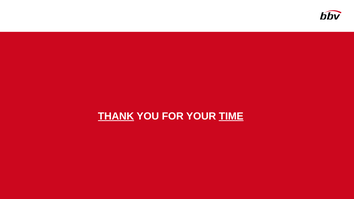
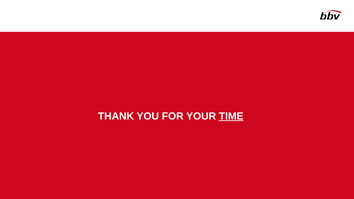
THANK at (116, 116) underline: present -> none
